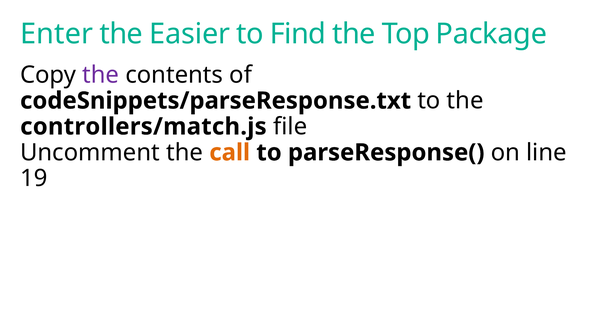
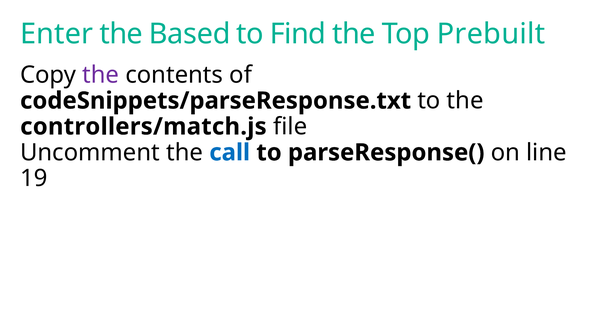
Easier: Easier -> Based
Package: Package -> Prebuilt
call colour: orange -> blue
